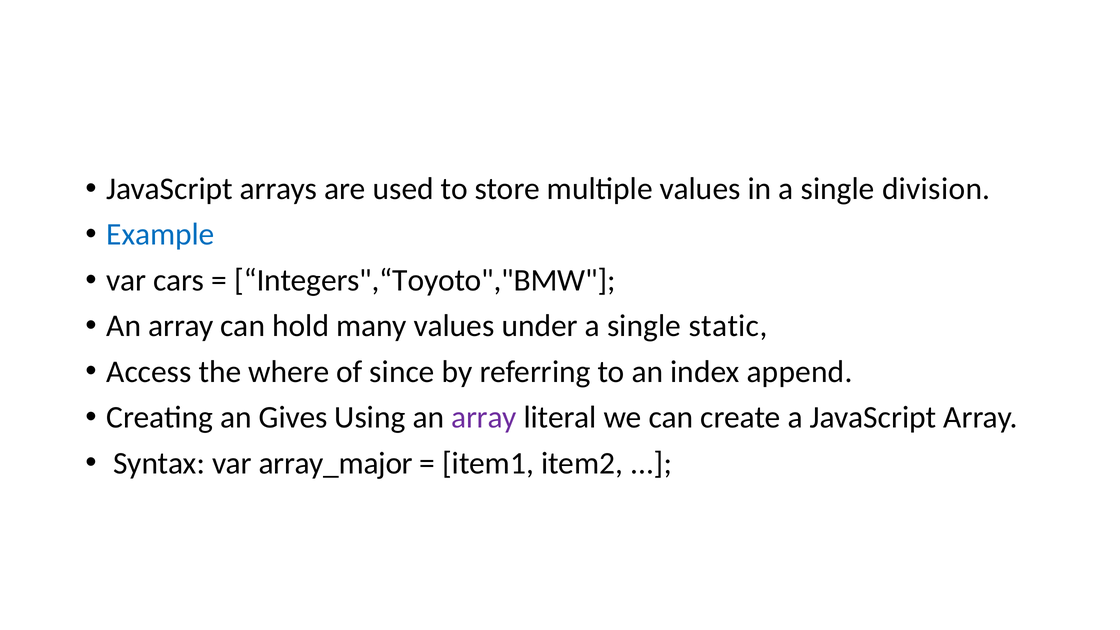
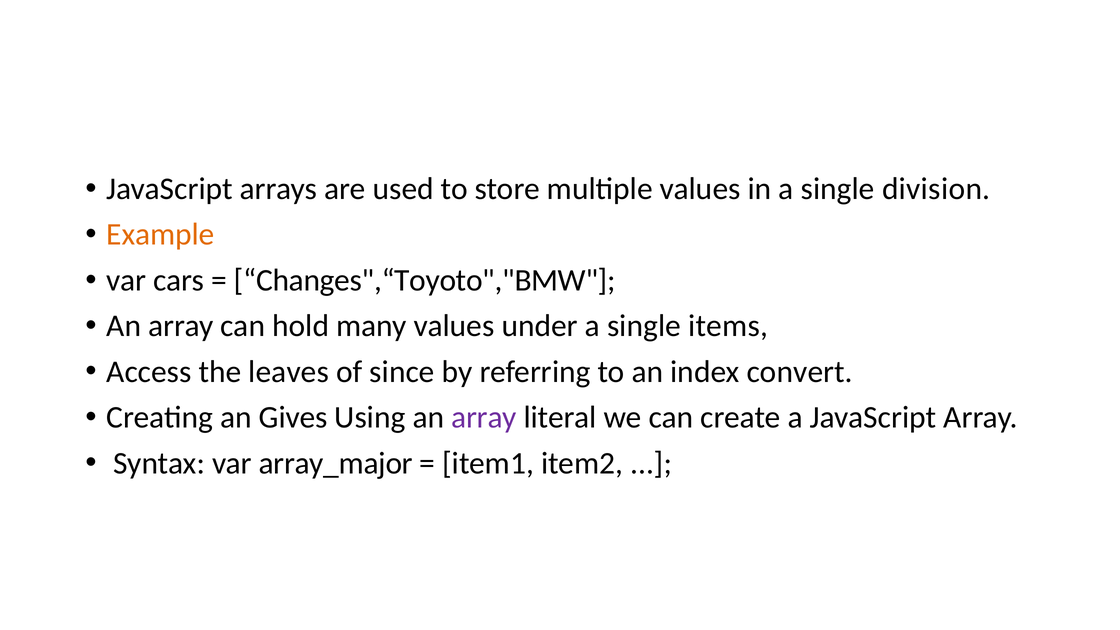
Example colour: blue -> orange
Integers",“Toyoto","BMW: Integers",“Toyoto","BMW -> Changes",“Toyoto","BMW
static: static -> items
where: where -> leaves
append: append -> convert
